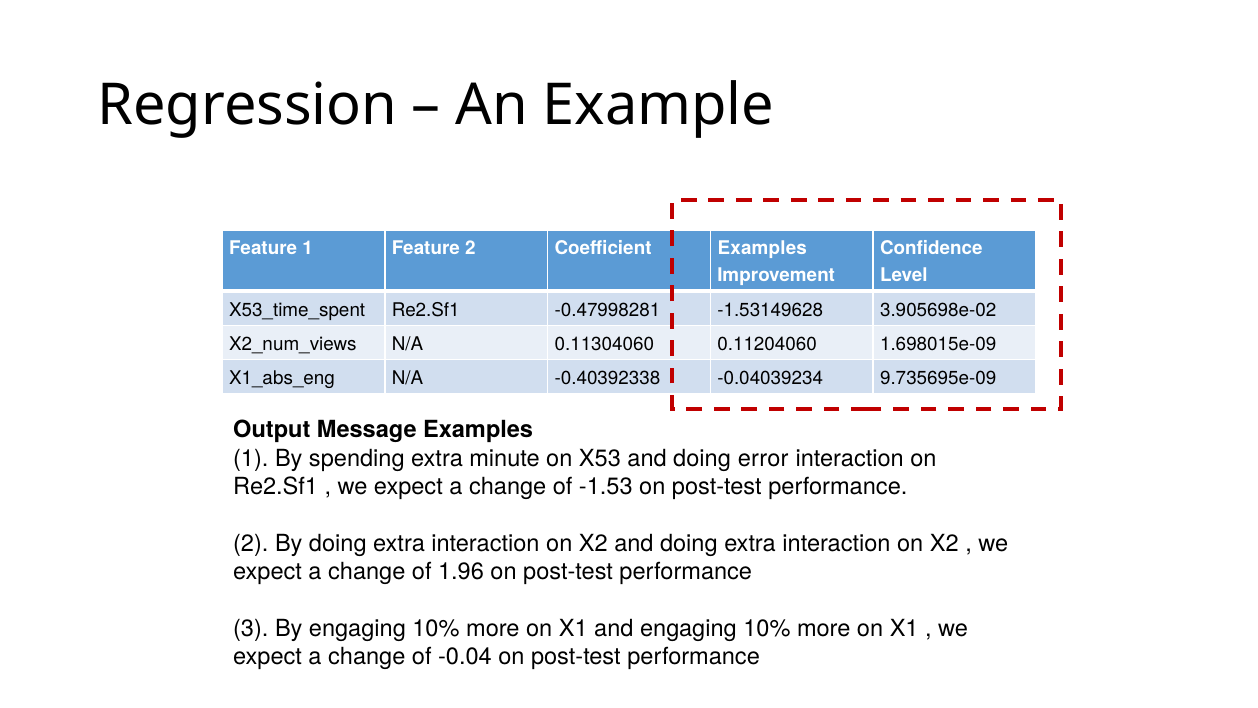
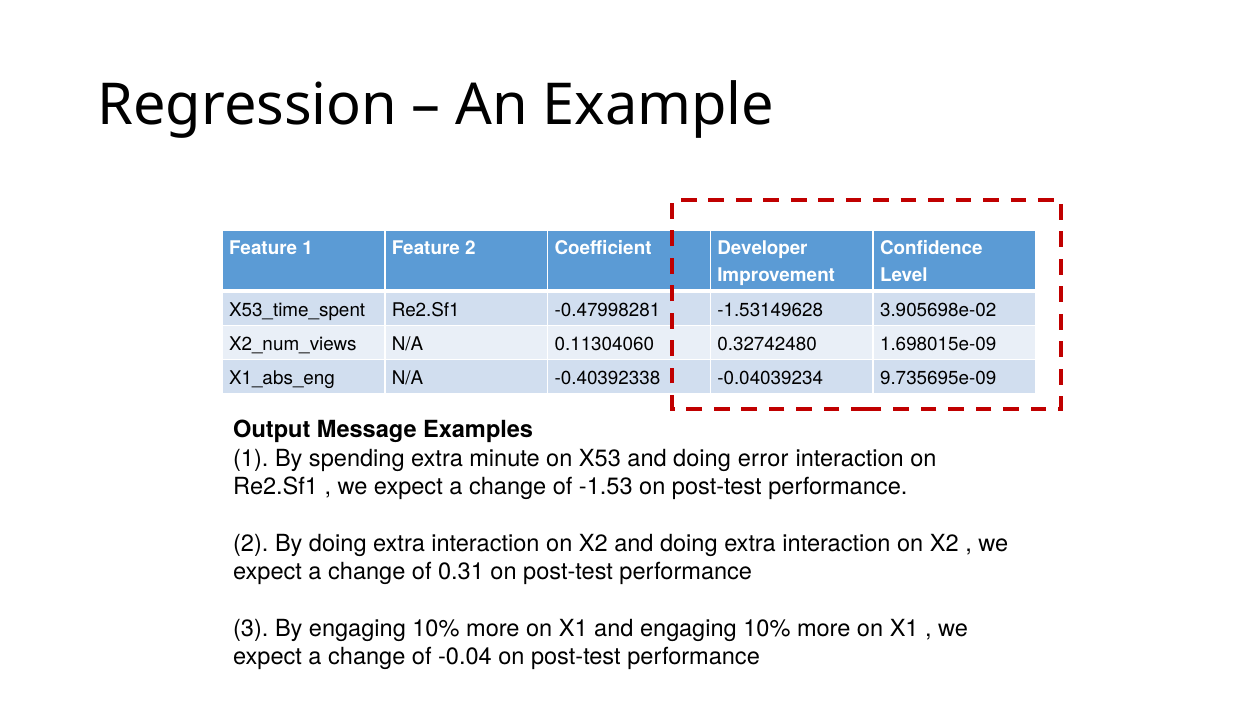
Coefficient Examples: Examples -> Developer
0.11204060: 0.11204060 -> 0.32742480
1.96: 1.96 -> 0.31
